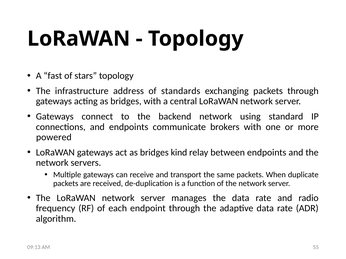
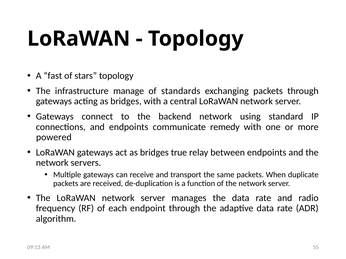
address: address -> manage
brokers: brokers -> remedy
kind: kind -> true
